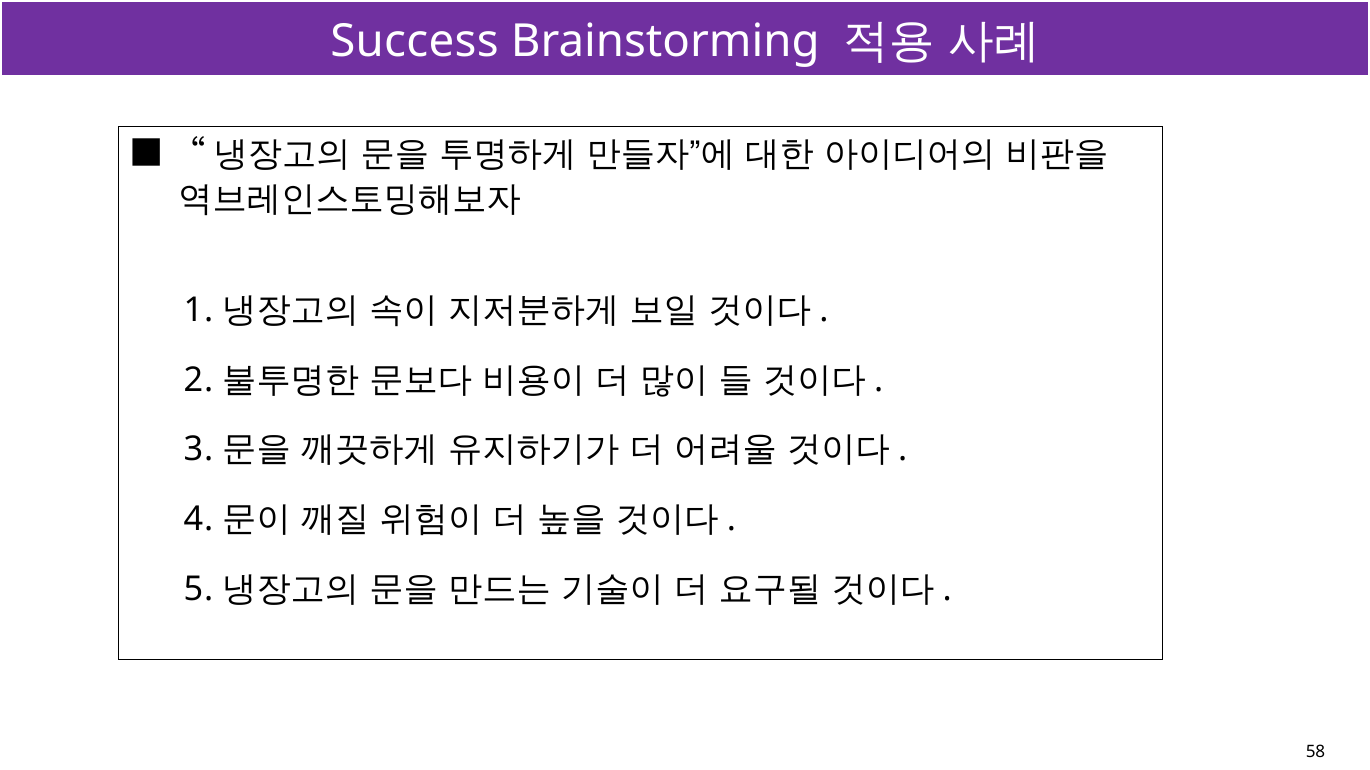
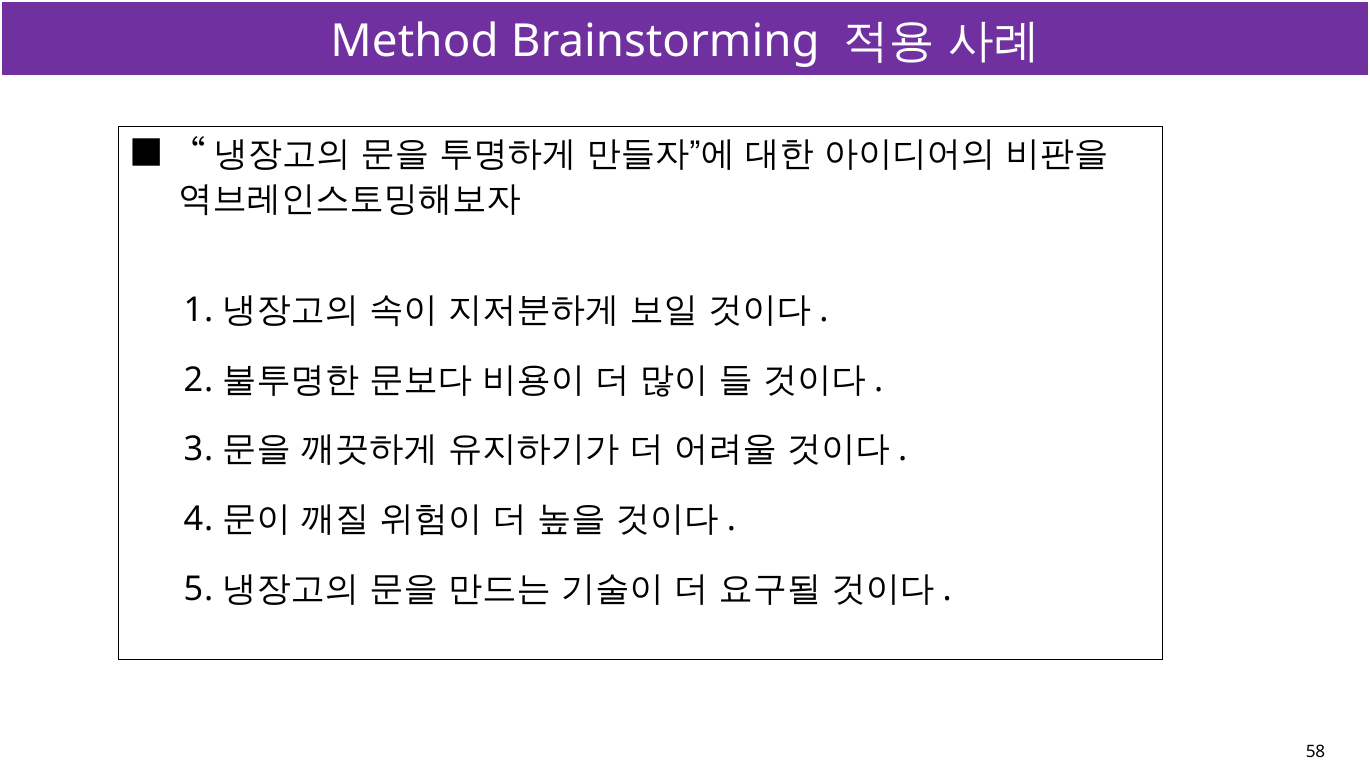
Success: Success -> Method
